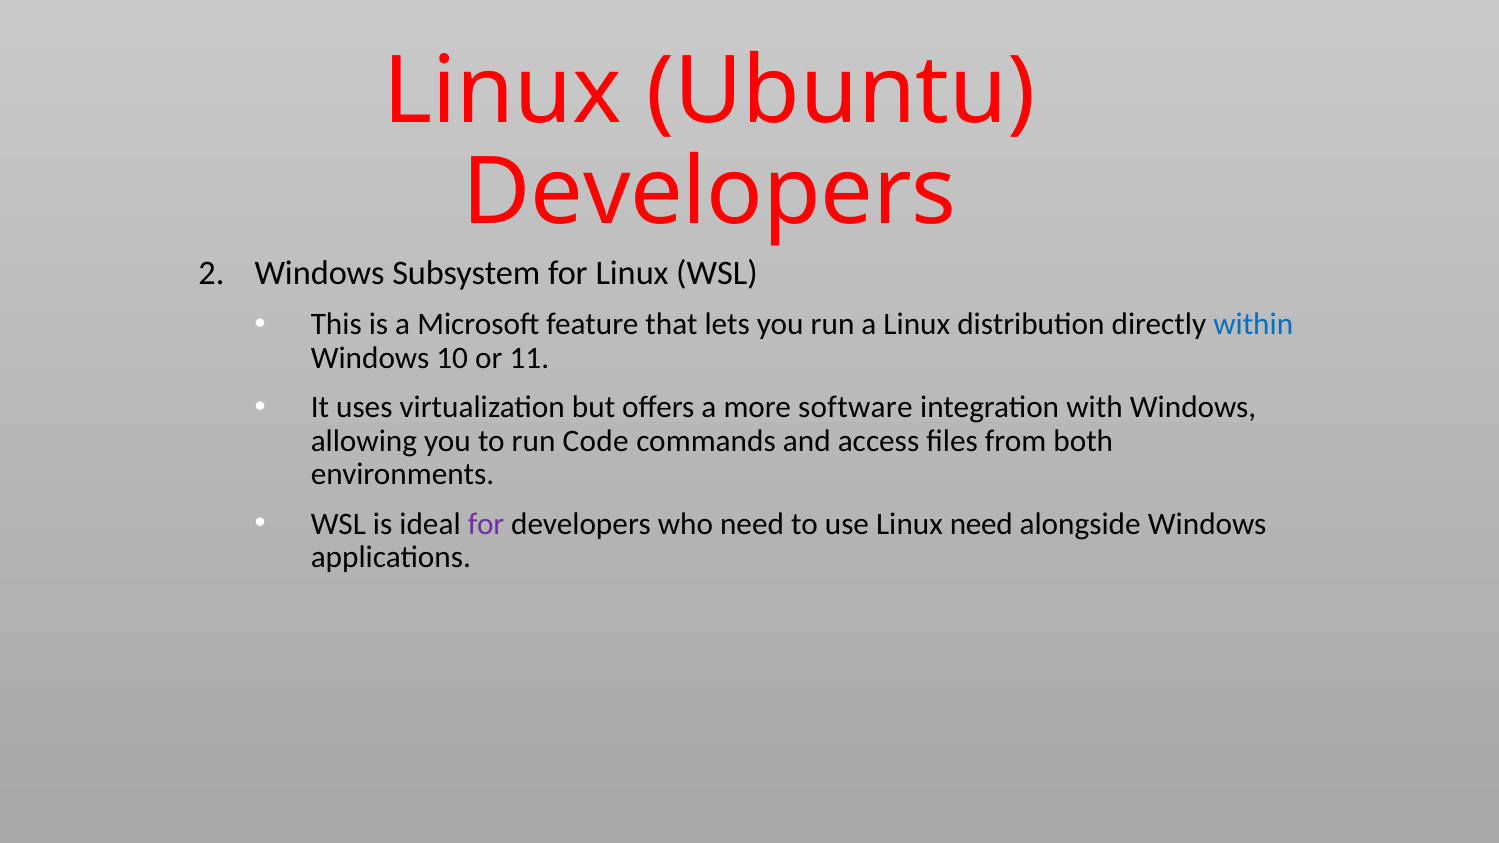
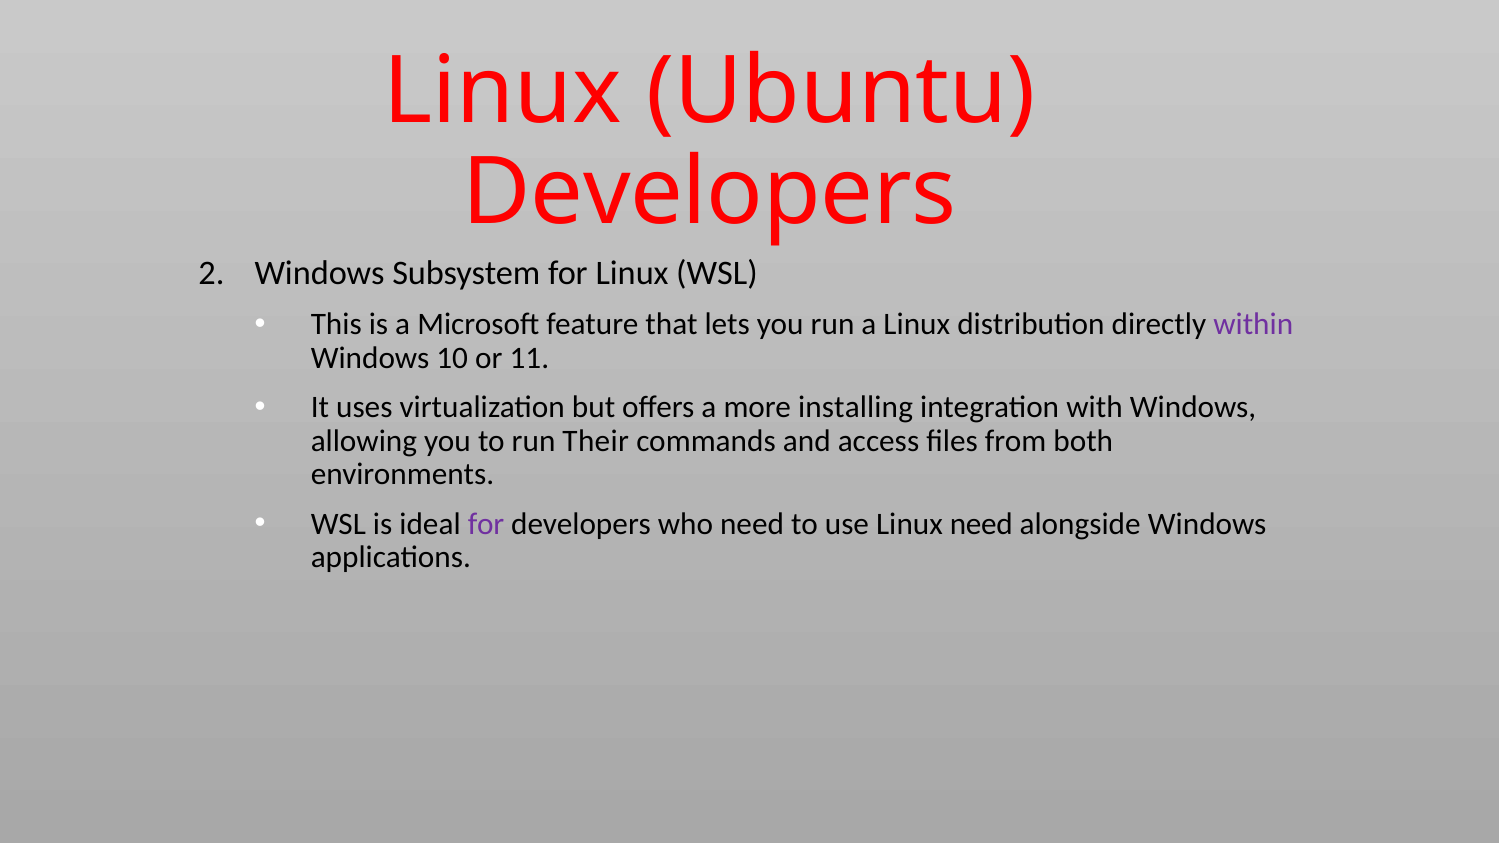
within colour: blue -> purple
software: software -> installing
Code: Code -> Their
